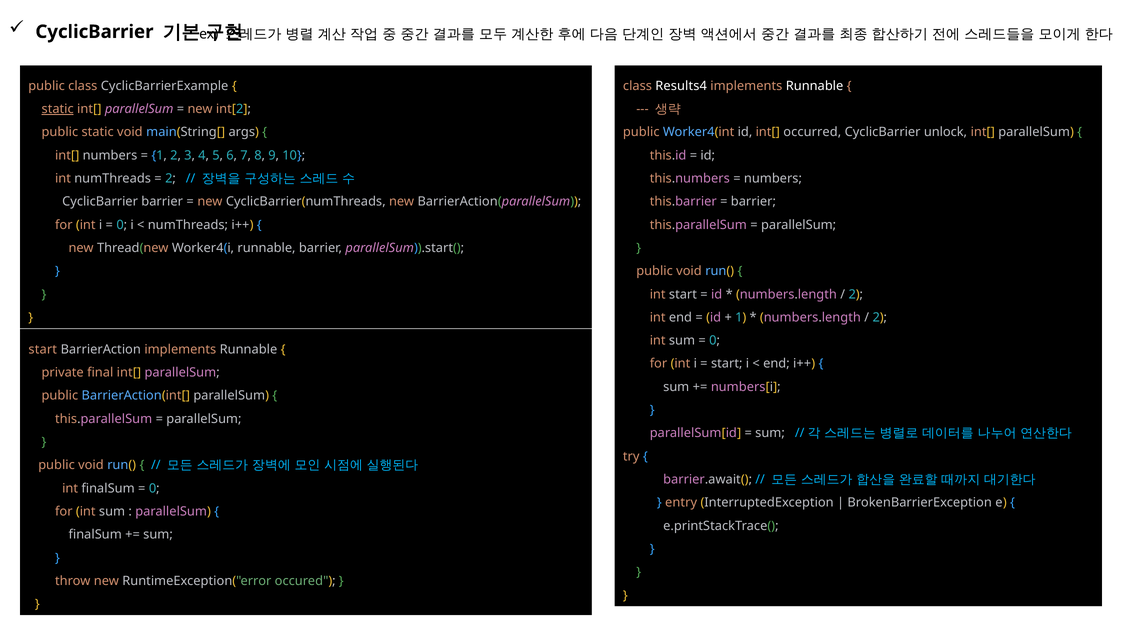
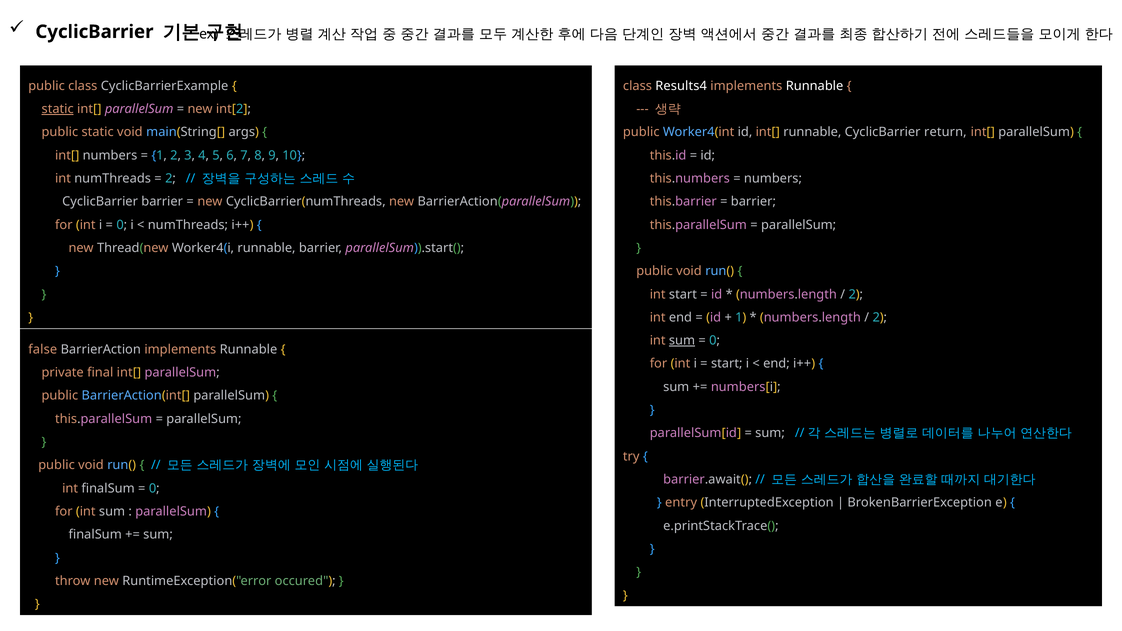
int[ occurred: occurred -> runnable
unlock: unlock -> return
sum at (682, 341) underline: none -> present
start at (43, 349): start -> false
